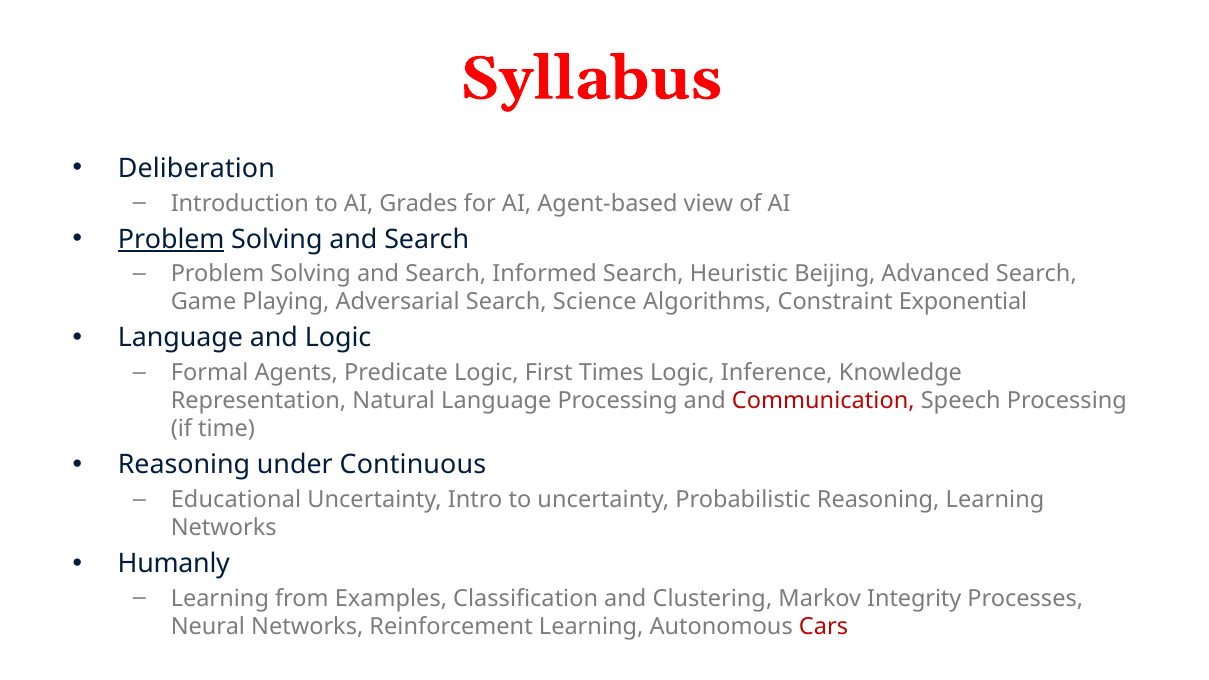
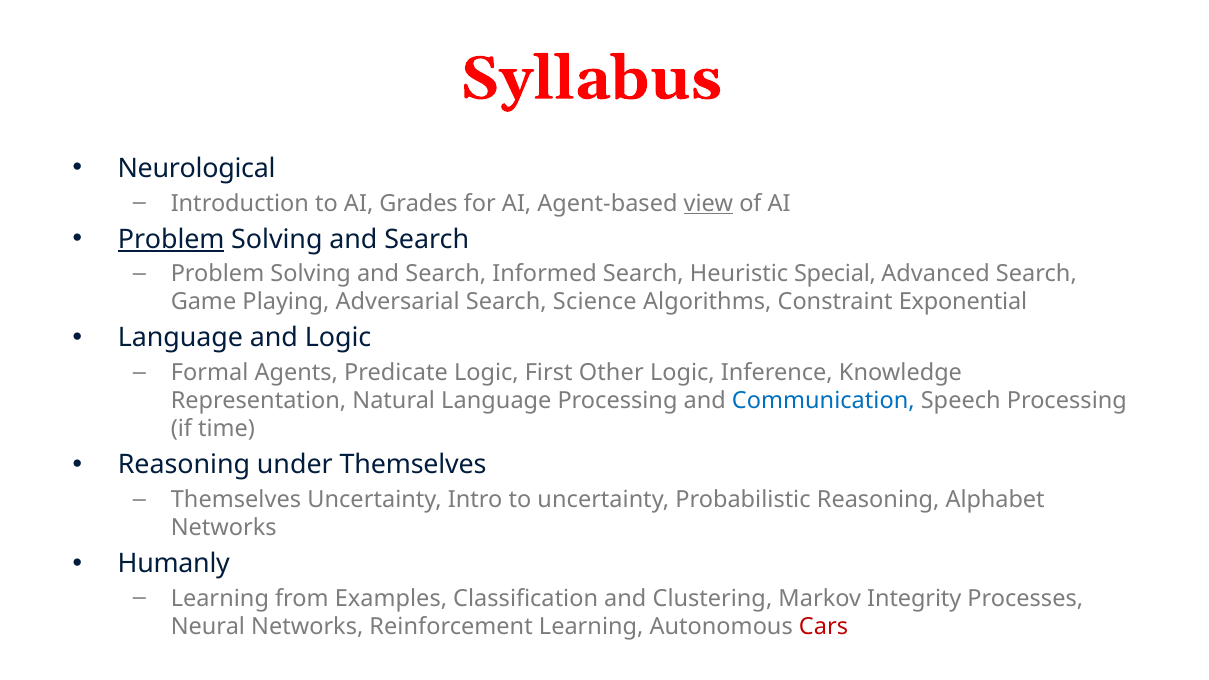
Deliberation: Deliberation -> Neurological
view underline: none -> present
Beijing: Beijing -> Special
Times: Times -> Other
Communication colour: red -> blue
under Continuous: Continuous -> Themselves
Educational at (236, 500): Educational -> Themselves
Reasoning Learning: Learning -> Alphabet
